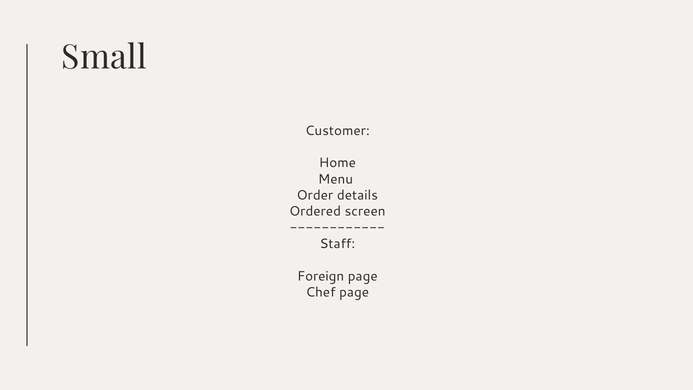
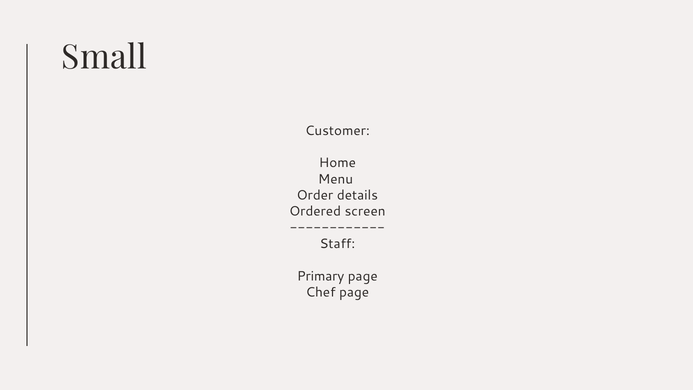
Foreign: Foreign -> Primary
